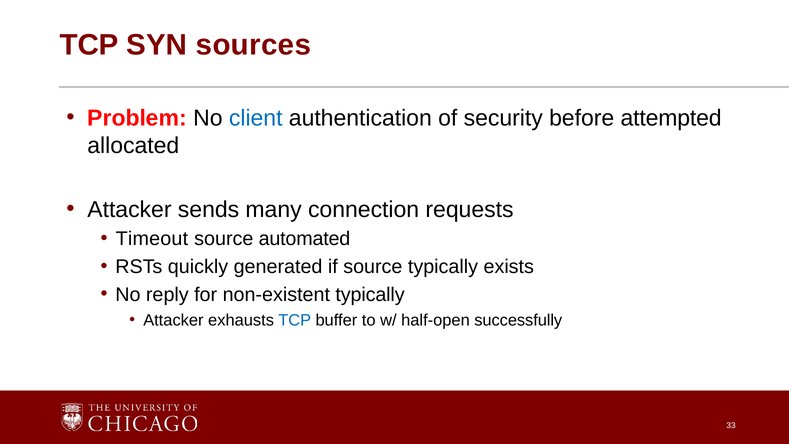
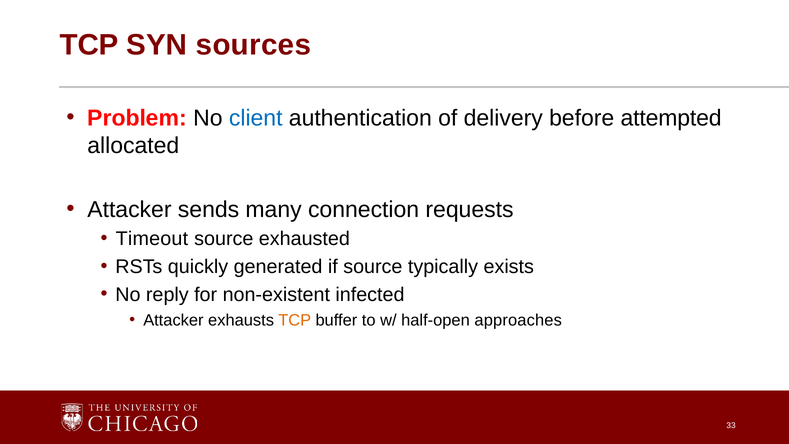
security: security -> delivery
automated: automated -> exhausted
non-existent typically: typically -> infected
TCP at (295, 320) colour: blue -> orange
successfully: successfully -> approaches
